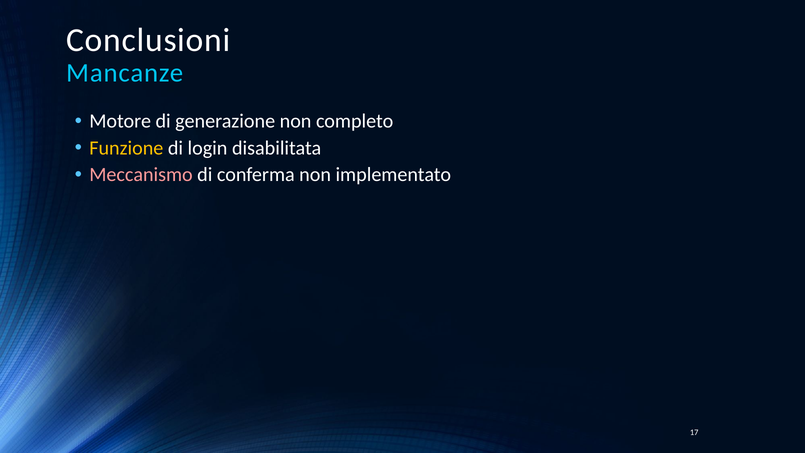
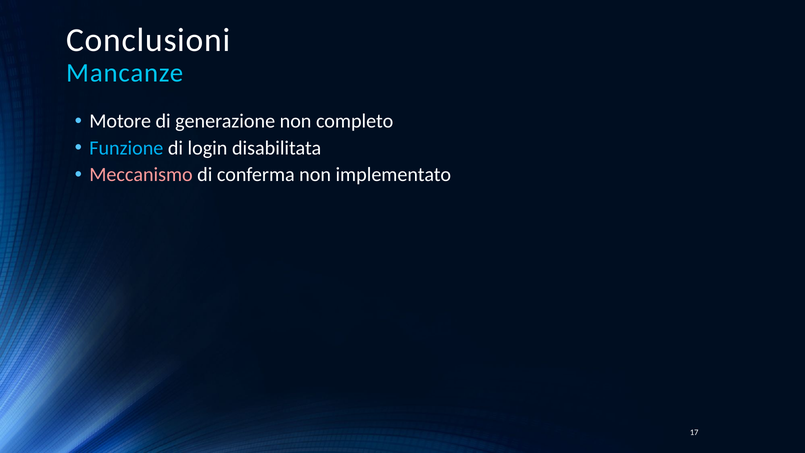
Funzione colour: yellow -> light blue
